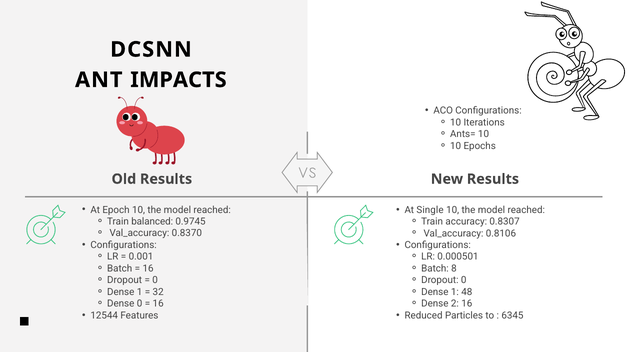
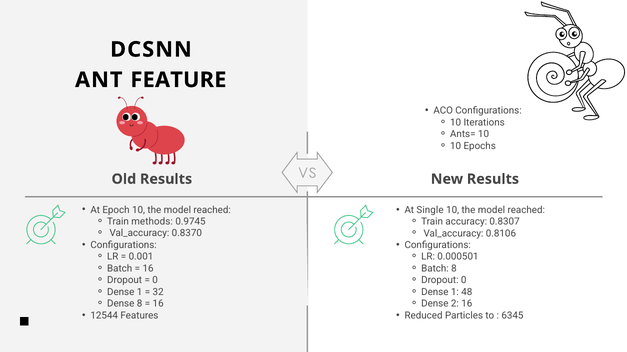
IMPACTS: IMPACTS -> FEATURE
balanced: balanced -> methods
Dense 0: 0 -> 8
